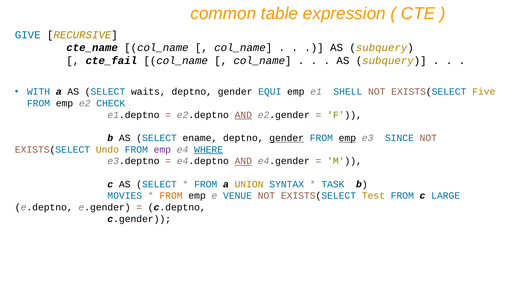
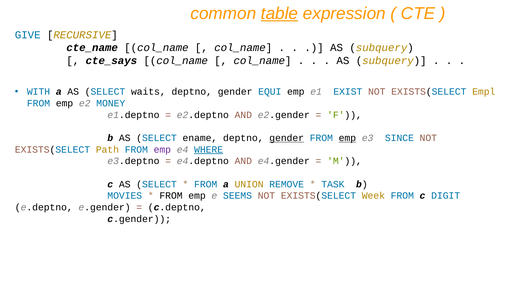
table underline: none -> present
cte_fail: cte_fail -> cte_says
SHELL: SHELL -> EXIST
Five: Five -> Empl
CHECK: CHECK -> MONEY
AND at (243, 115) underline: present -> none
Undo: Undo -> Path
AND at (243, 161) underline: present -> none
SYNTAX: SYNTAX -> REMOVE
FROM at (171, 196) colour: orange -> black
VENUE: VENUE -> SEEMS
Test: Test -> Week
LARGE: LARGE -> DIGIT
